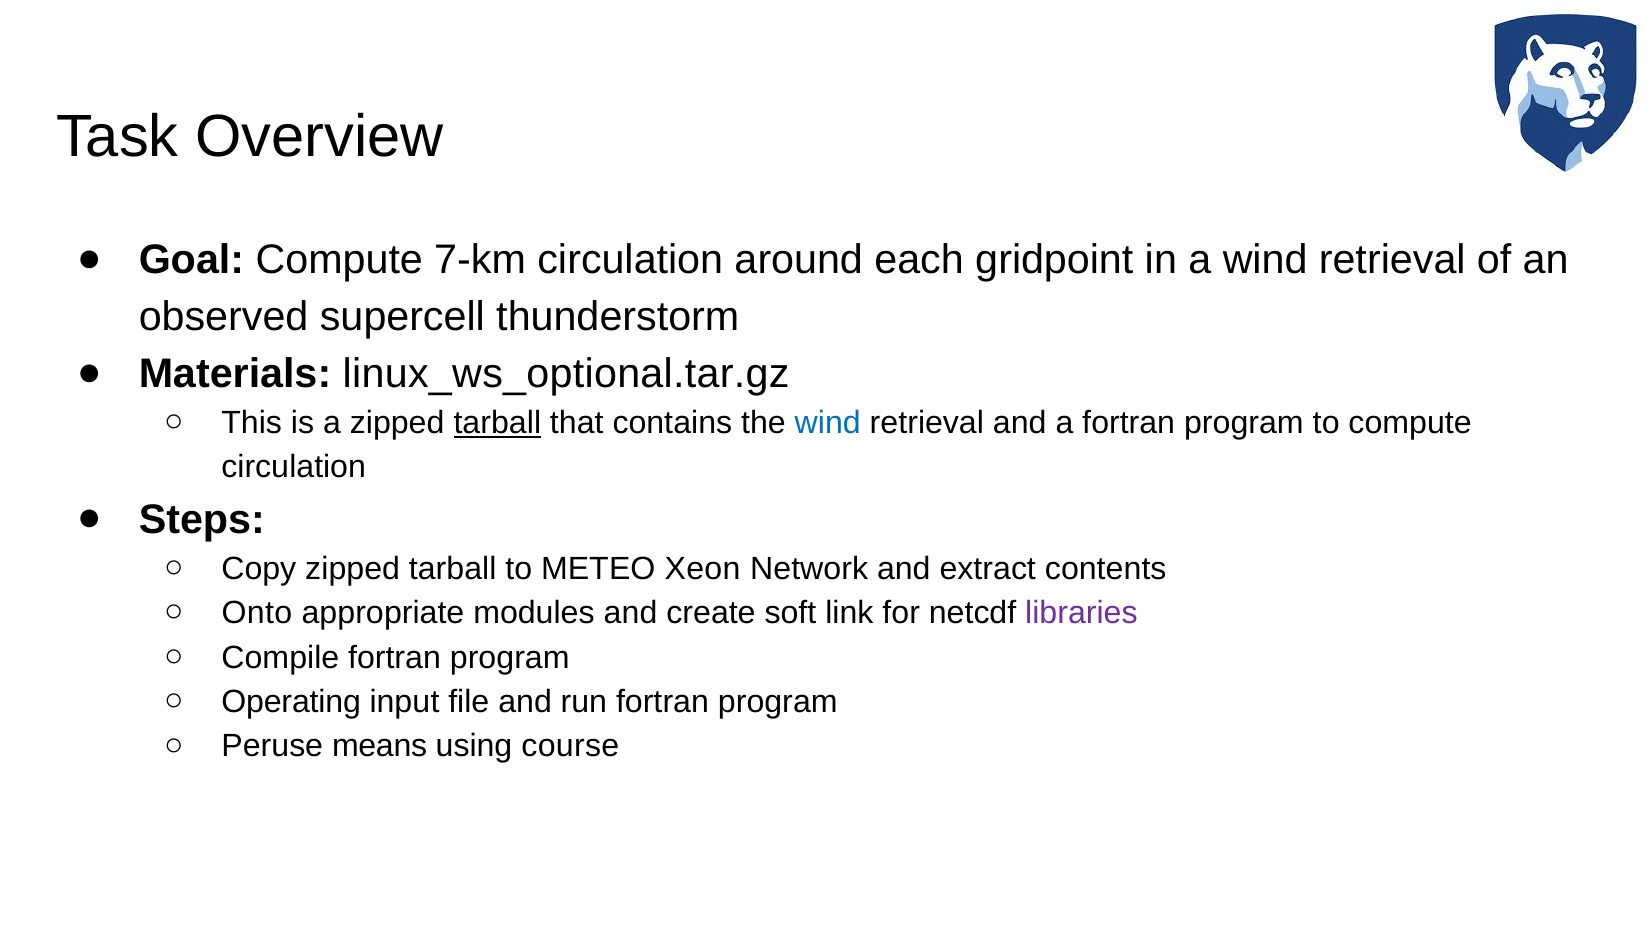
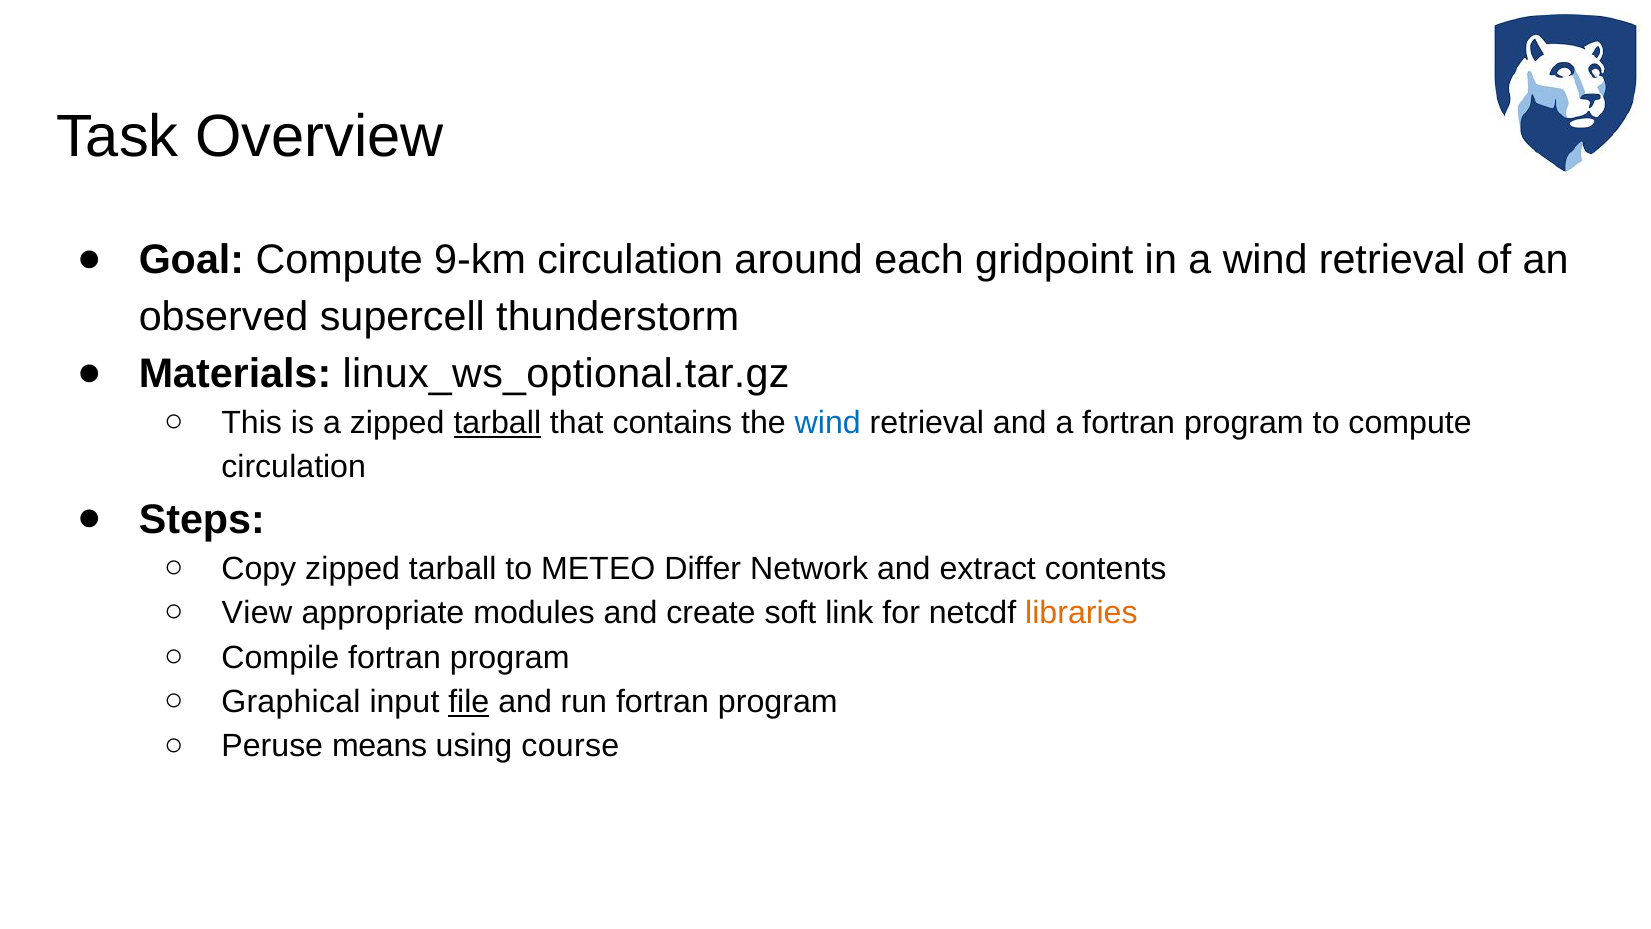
7-km: 7-km -> 9-km
Xeon: Xeon -> Differ
Onto: Onto -> View
libraries colour: purple -> orange
Operating: Operating -> Graphical
file underline: none -> present
